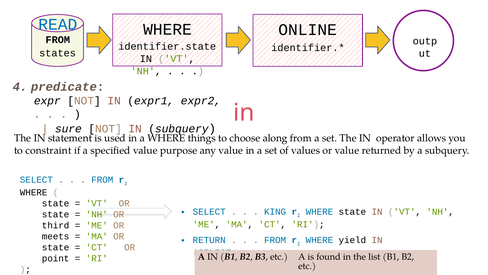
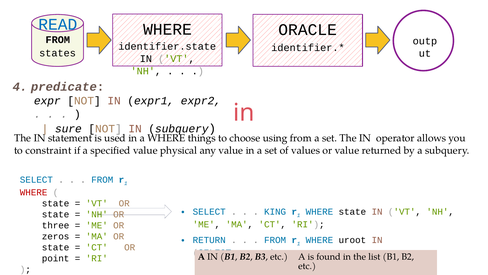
ONLINE: ONLINE -> ORACLE
along: along -> using
purpose: purpose -> physical
WHERE at (34, 192) colour: black -> red
third: third -> three
meets: meets -> zeros
yield: yield -> uroot
